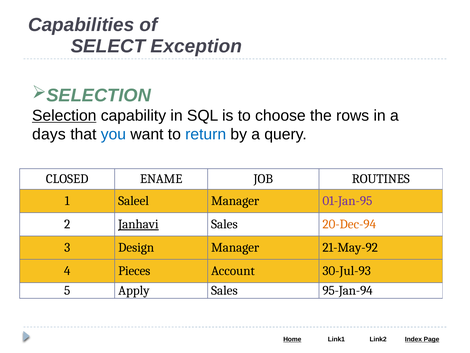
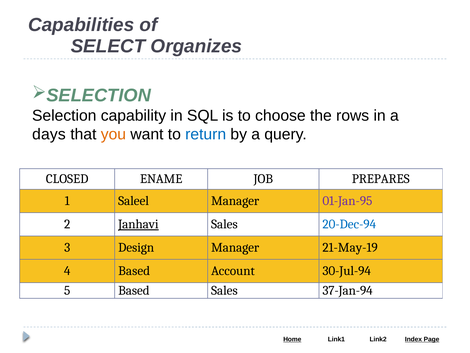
Exception: Exception -> Organizes
Selection underline: present -> none
you colour: blue -> orange
ROUTINES: ROUTINES -> PREPARES
20-Dec-94 colour: orange -> blue
21-May-92: 21-May-92 -> 21-May-19
4 Pieces: Pieces -> Based
30-Jul-93: 30-Jul-93 -> 30-Jul-94
5 Apply: Apply -> Based
95-Jan-94: 95-Jan-94 -> 37-Jan-94
